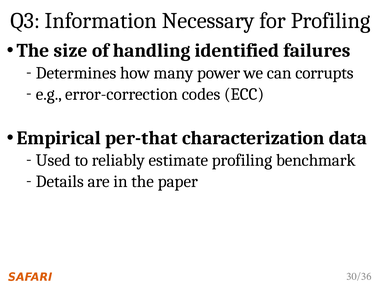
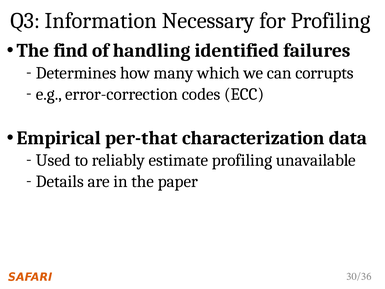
size: size -> find
power: power -> which
benchmark: benchmark -> unavailable
